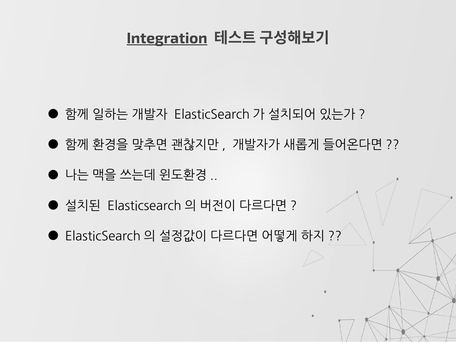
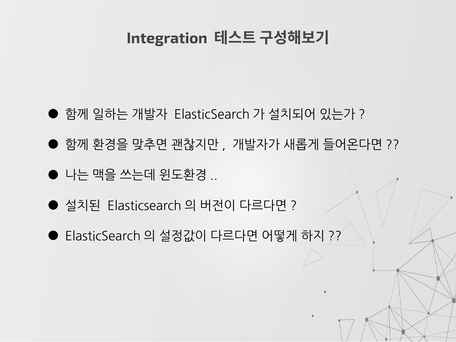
Integration underline: present -> none
